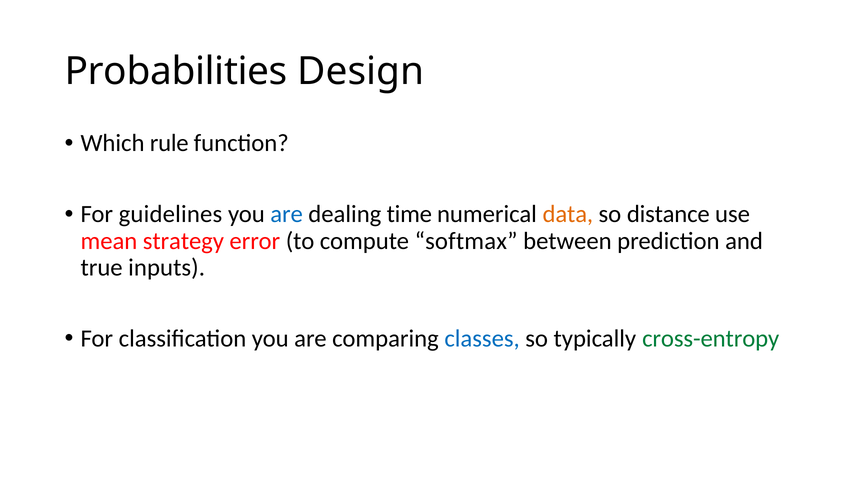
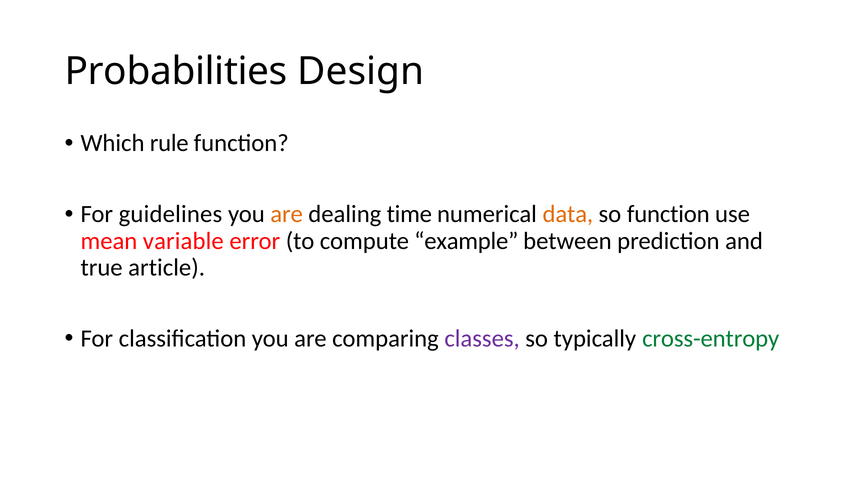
are at (287, 214) colour: blue -> orange
so distance: distance -> function
strategy: strategy -> variable
softmax: softmax -> example
inputs: inputs -> article
classes colour: blue -> purple
